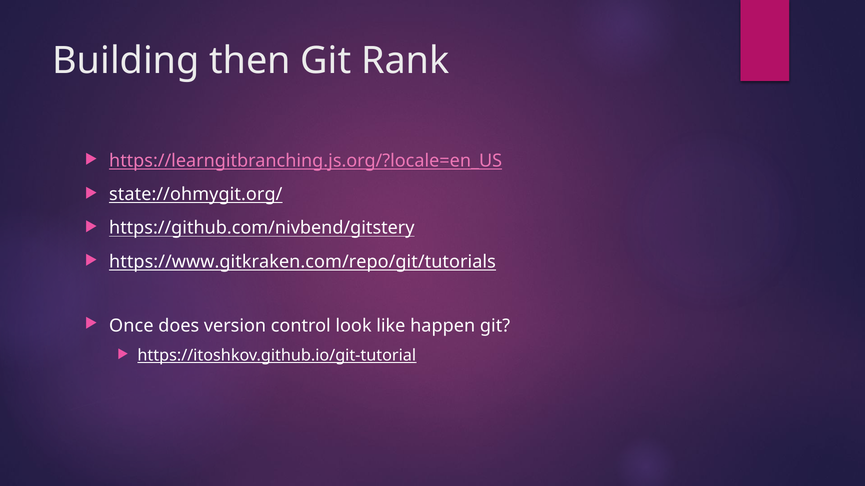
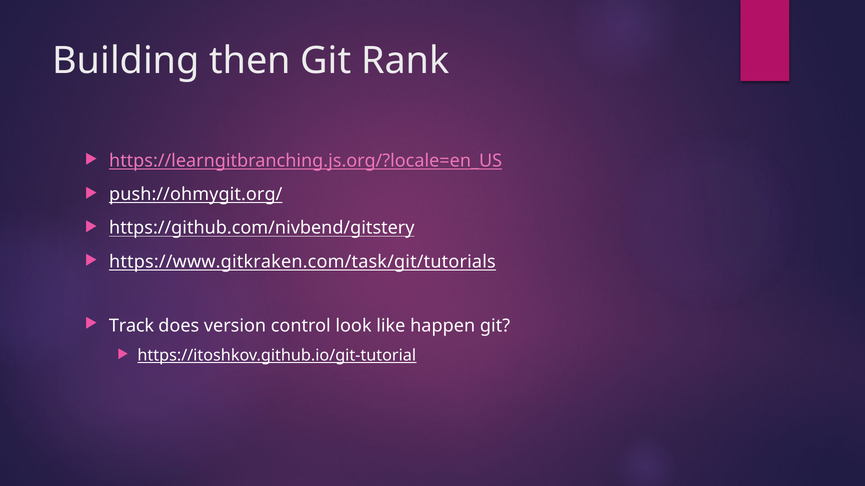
state://ohmygit.org/: state://ohmygit.org/ -> push://ohmygit.org/
https://www.gitkraken.com/repo/git/tutorials: https://www.gitkraken.com/repo/git/tutorials -> https://www.gitkraken.com/task/git/tutorials
Once: Once -> Track
